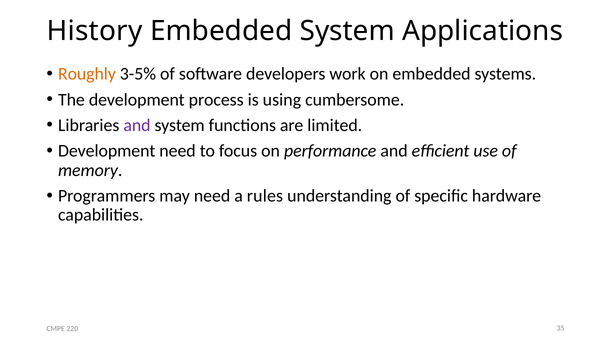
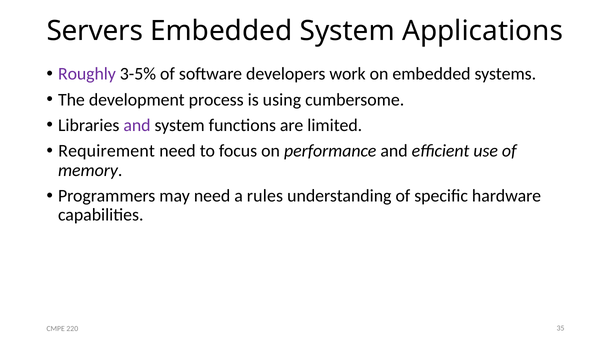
History: History -> Servers
Roughly colour: orange -> purple
Development at (107, 151): Development -> Requirement
